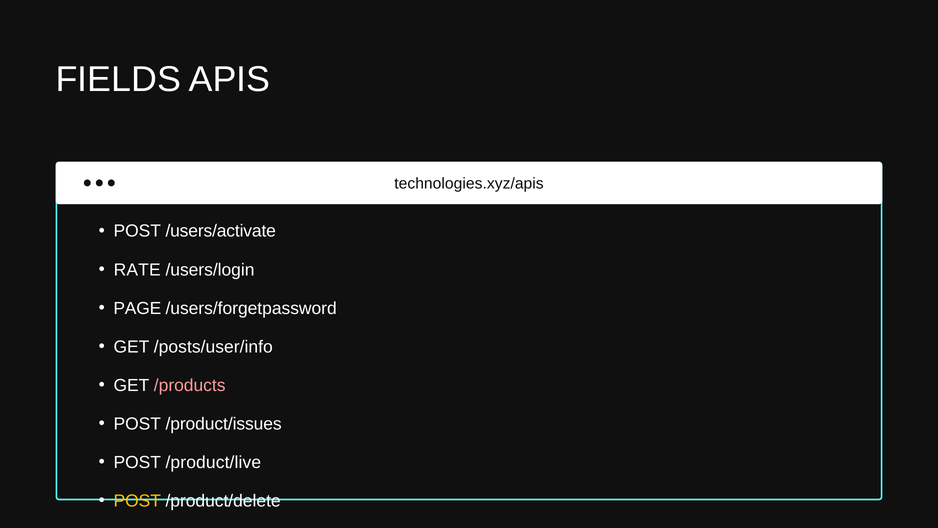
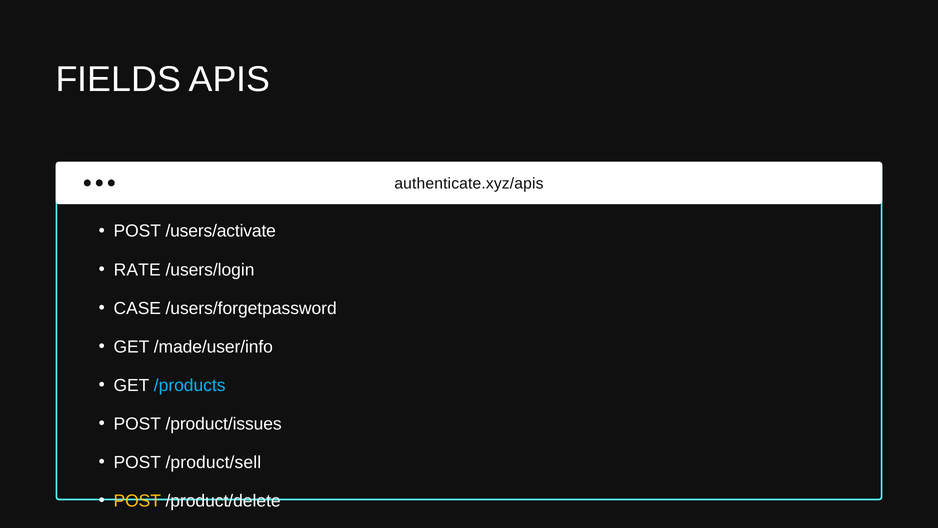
technologies.xyz/apis: technologies.xyz/apis -> authenticate.xyz/apis
PAGE: PAGE -> CASE
/posts/user/info: /posts/user/info -> /made/user/info
/products colour: pink -> light blue
/product/live: /product/live -> /product/sell
